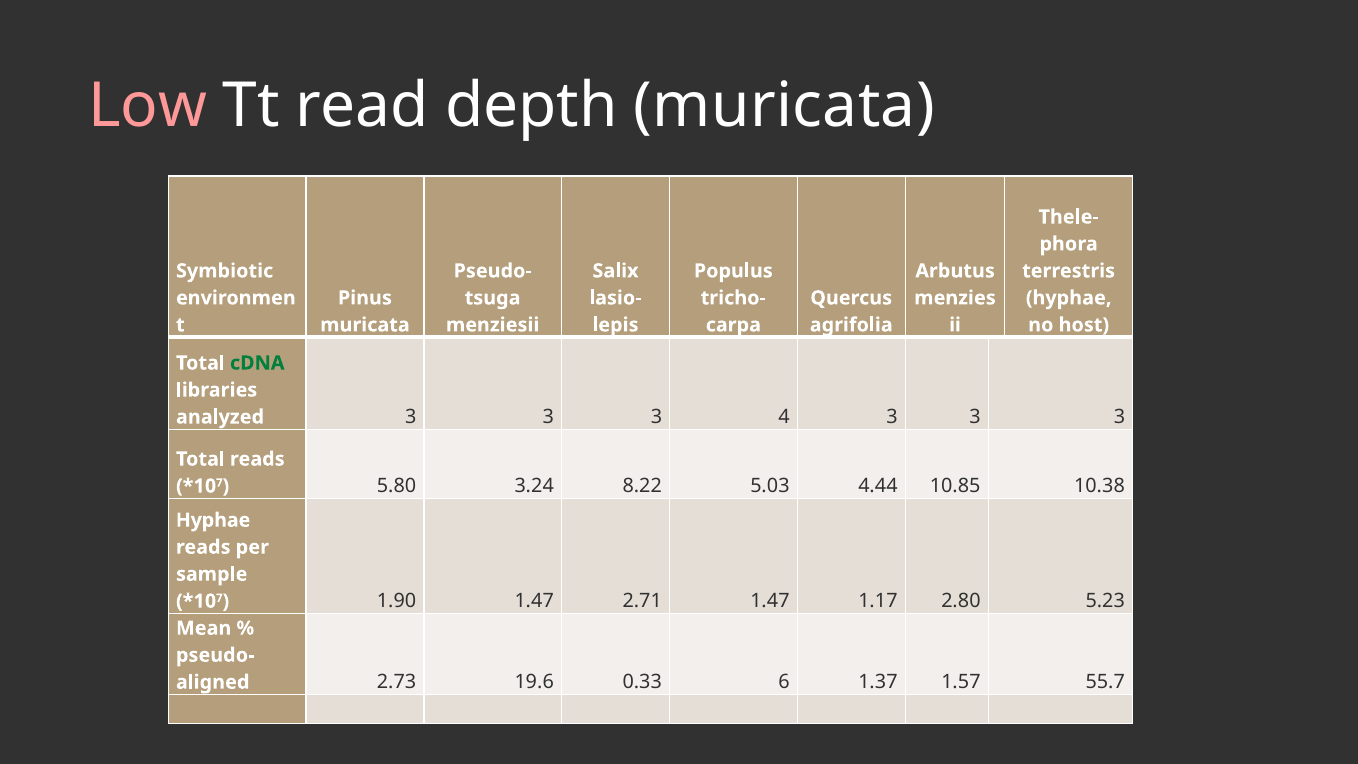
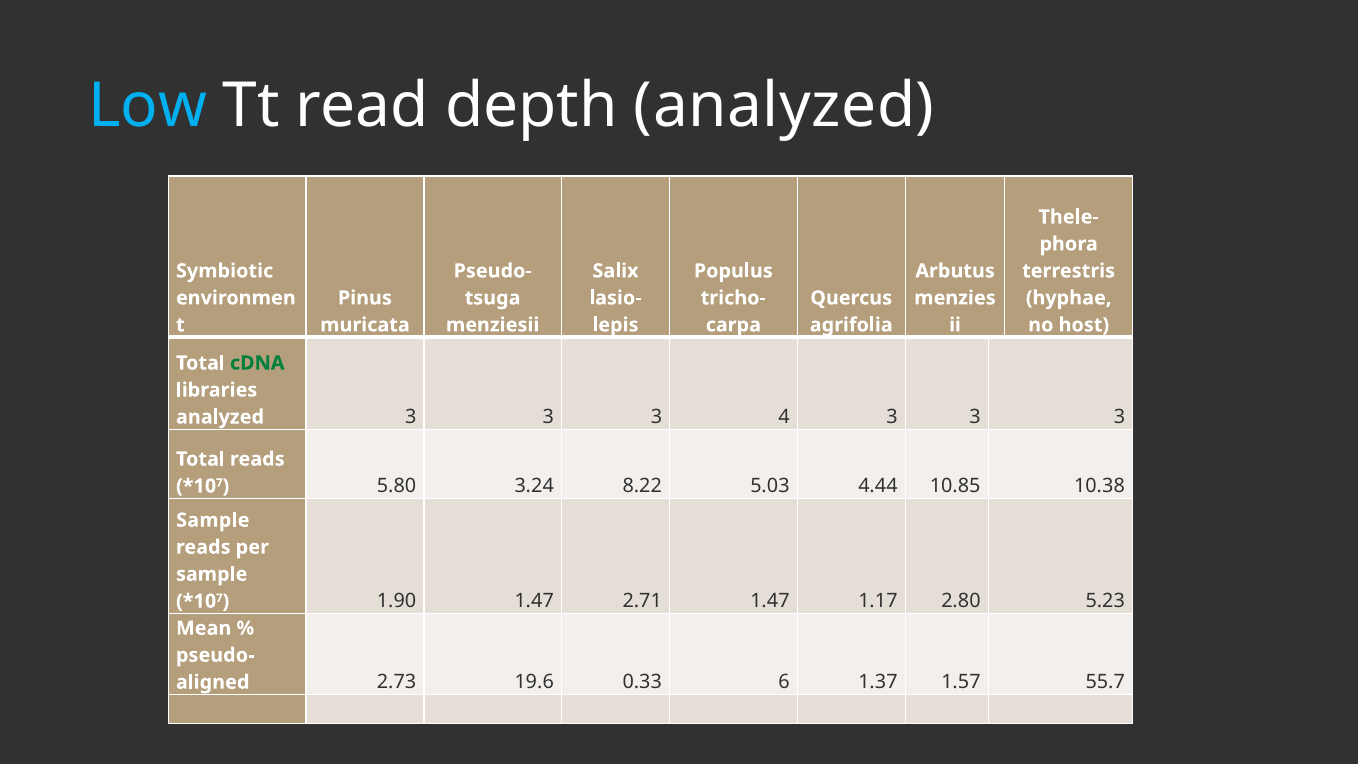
Low colour: pink -> light blue
depth muricata: muricata -> analyzed
Hyphae at (213, 520): Hyphae -> Sample
